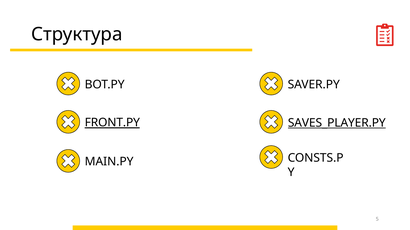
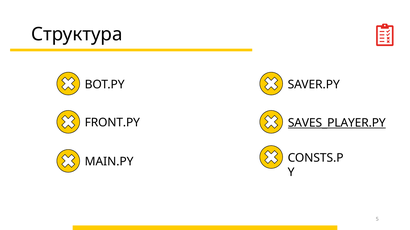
FRONT.PY underline: present -> none
